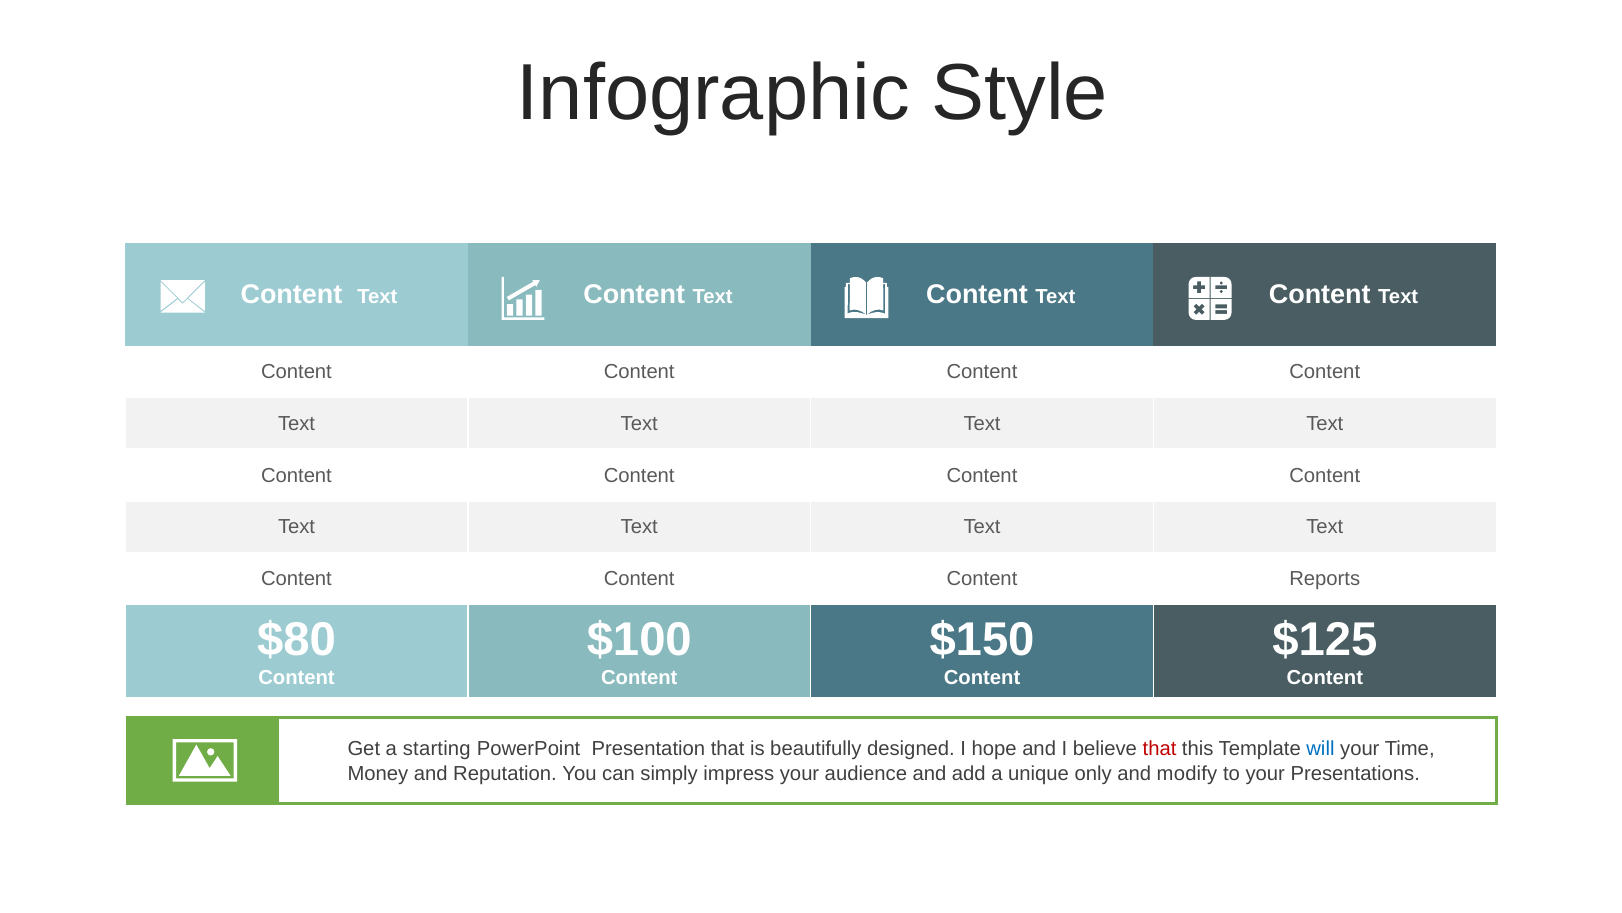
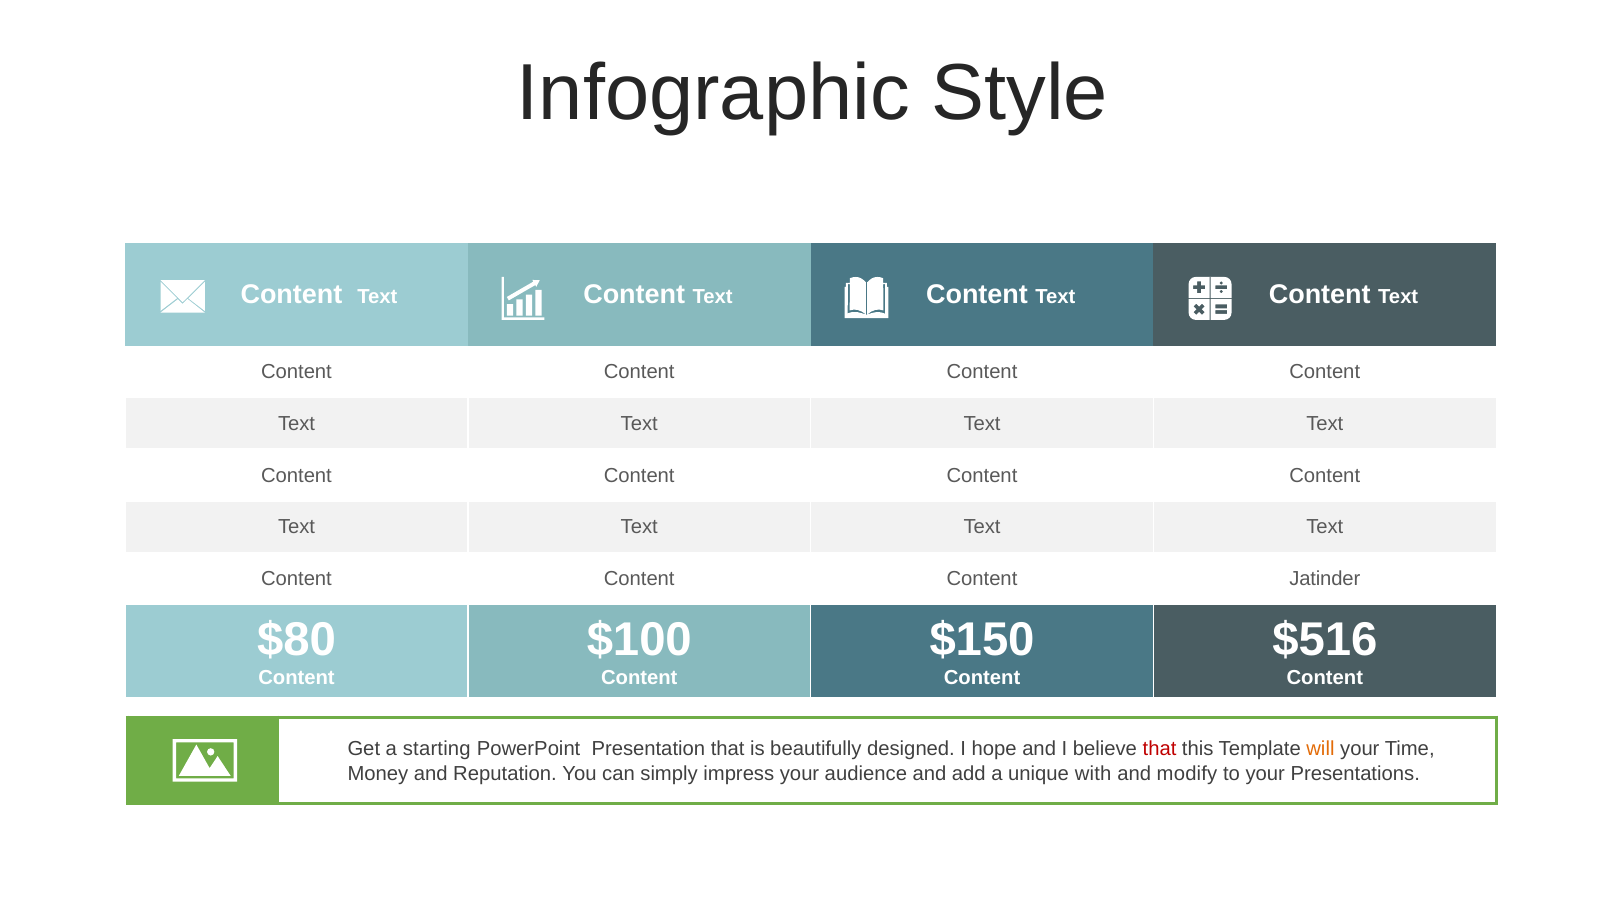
Reports: Reports -> Jatinder
$125: $125 -> $516
will colour: blue -> orange
only: only -> with
